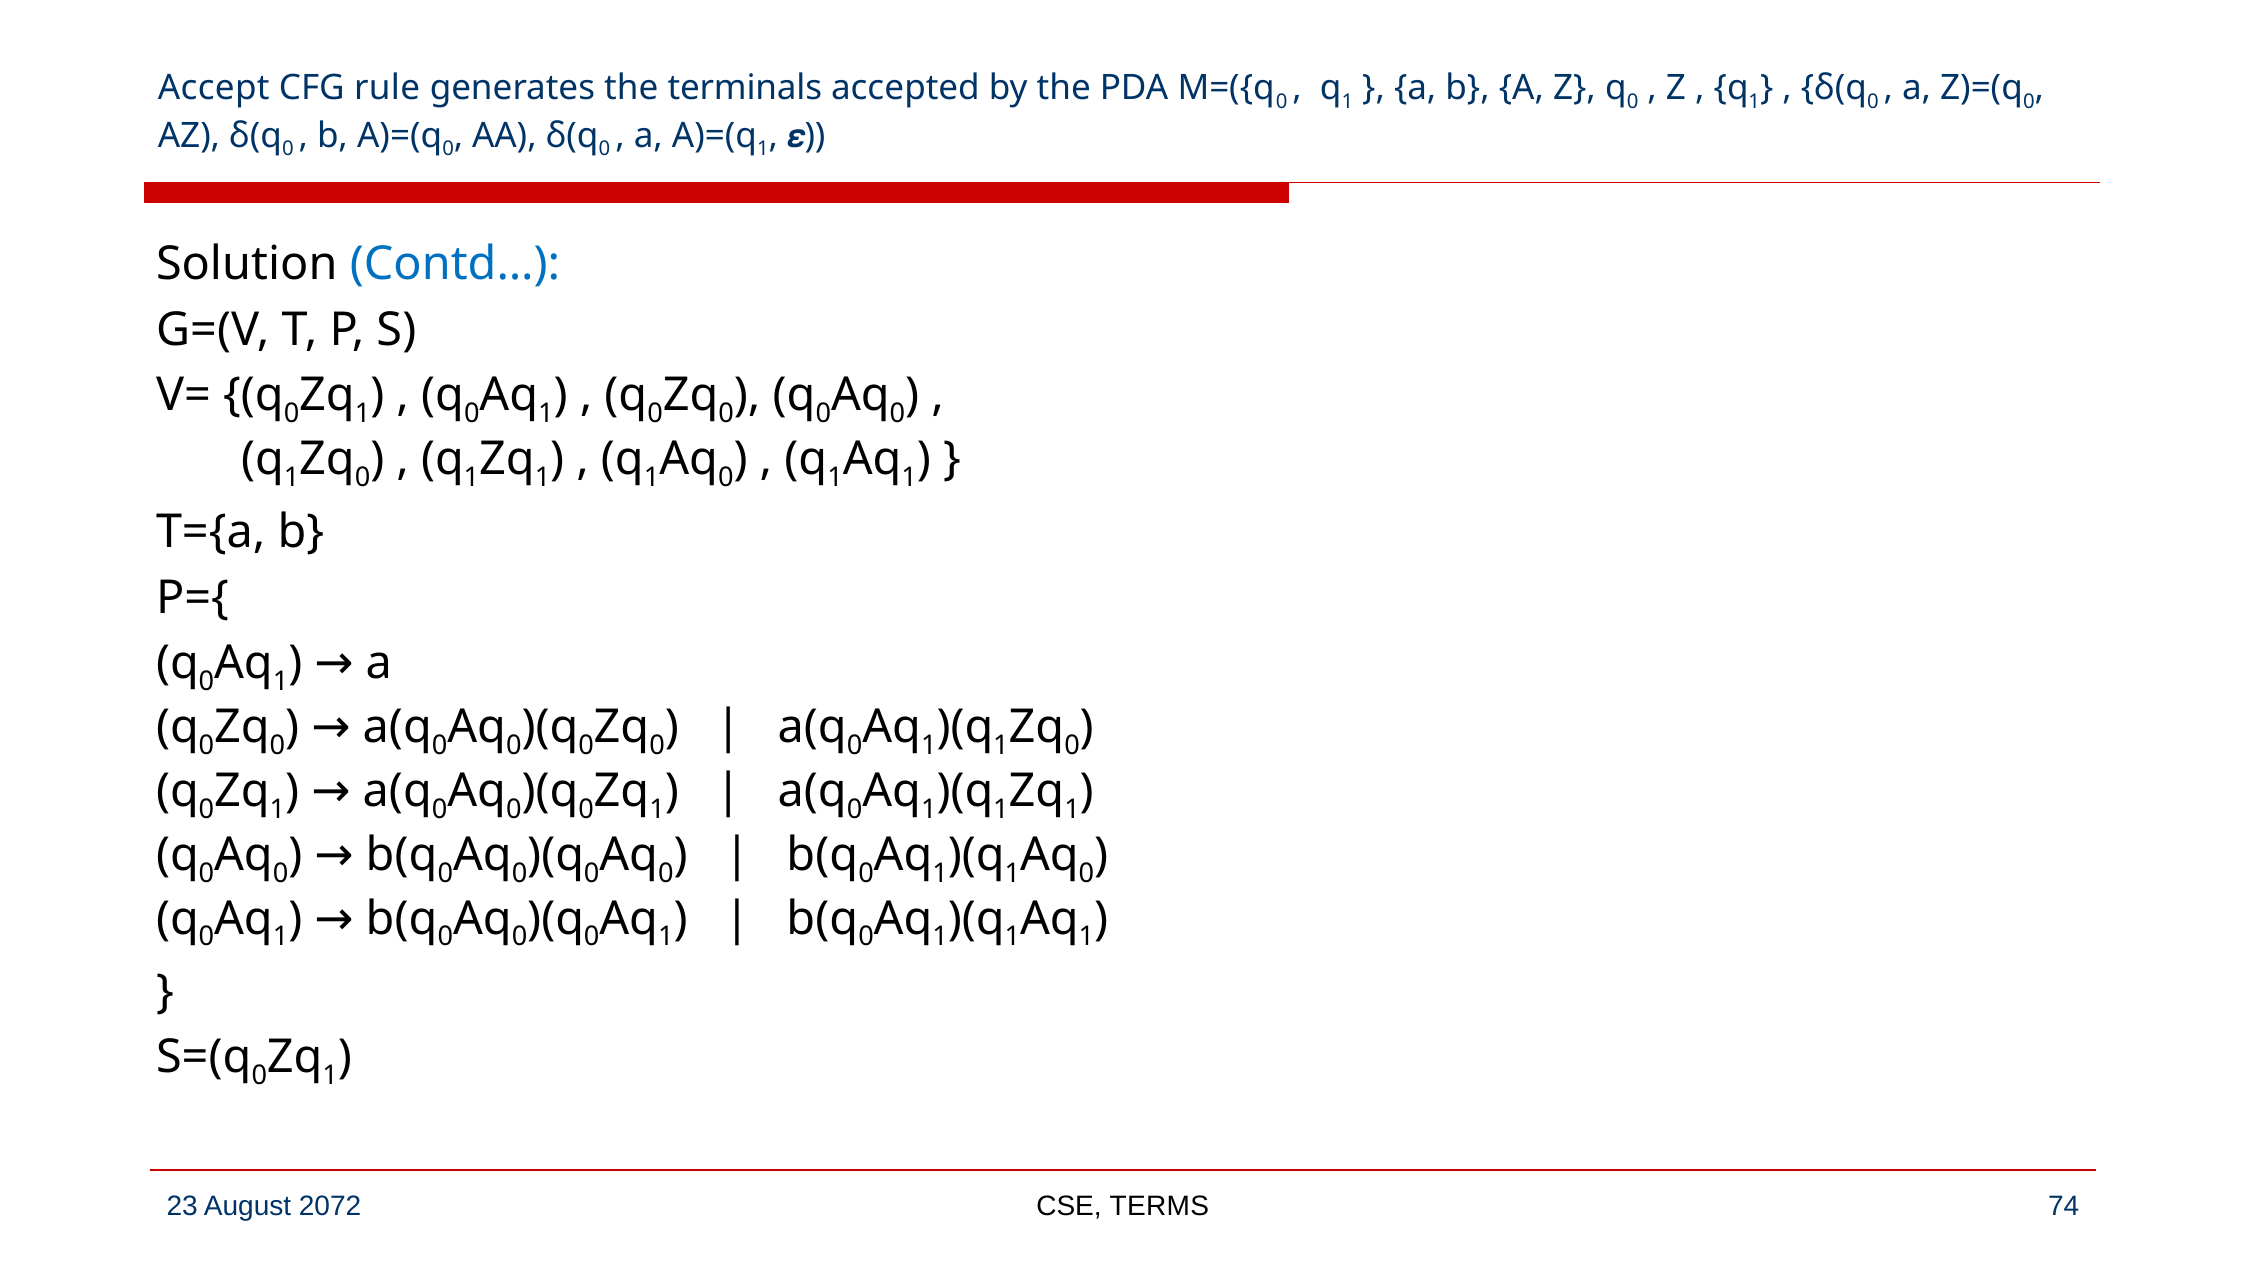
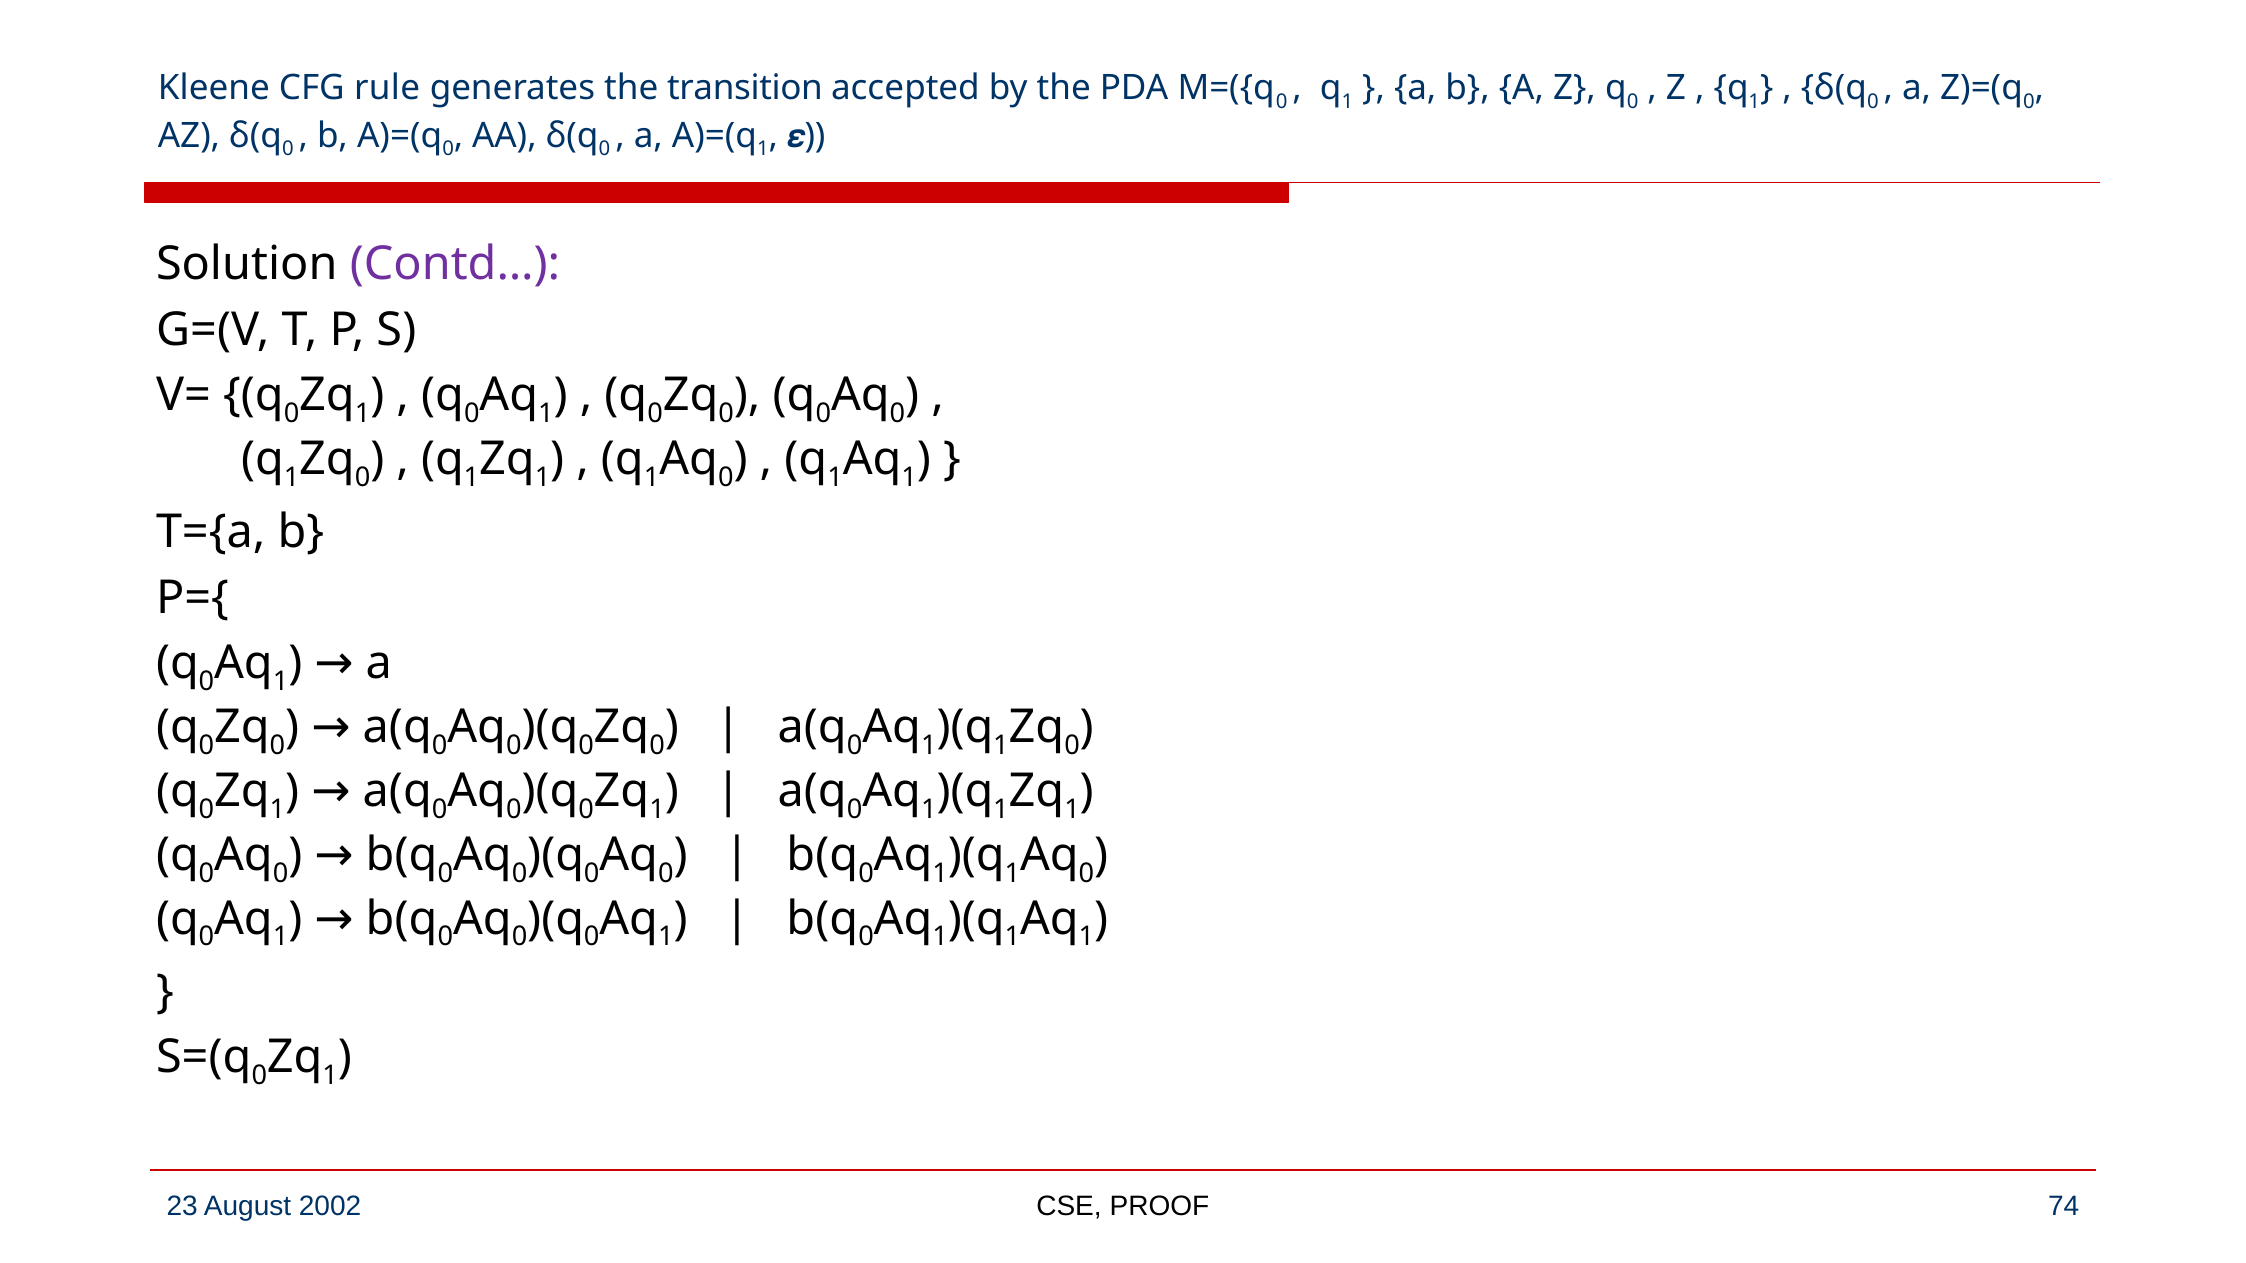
Accept: Accept -> Kleene
terminals: terminals -> transition
Contd… colour: blue -> purple
2072: 2072 -> 2002
TERMS: TERMS -> PROOF
